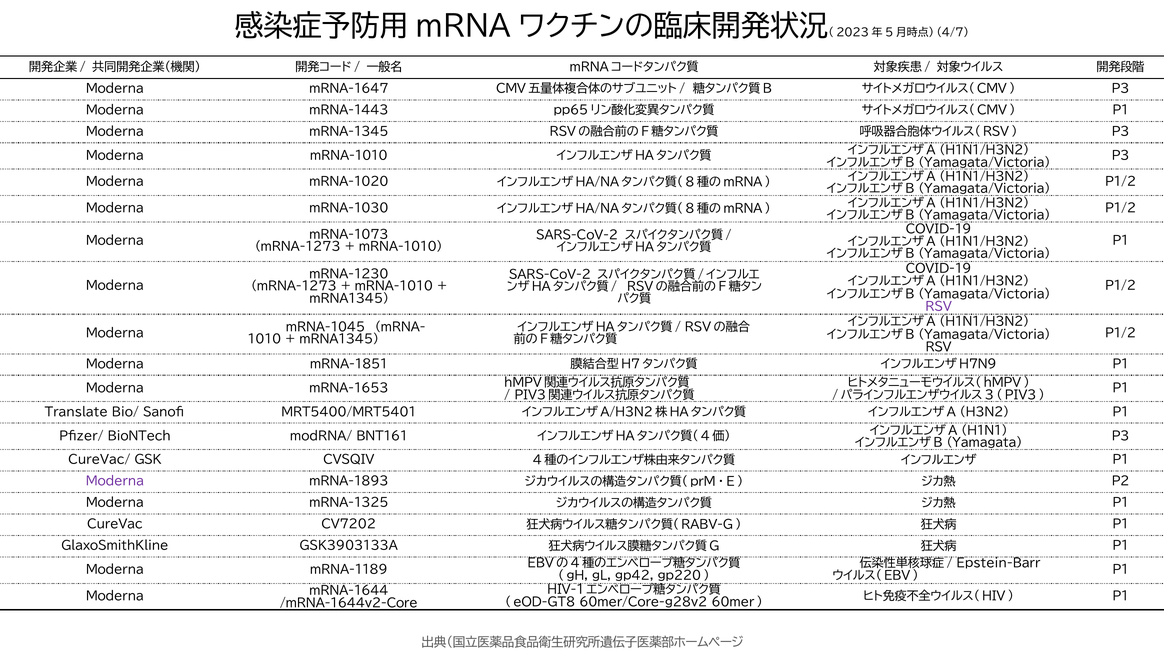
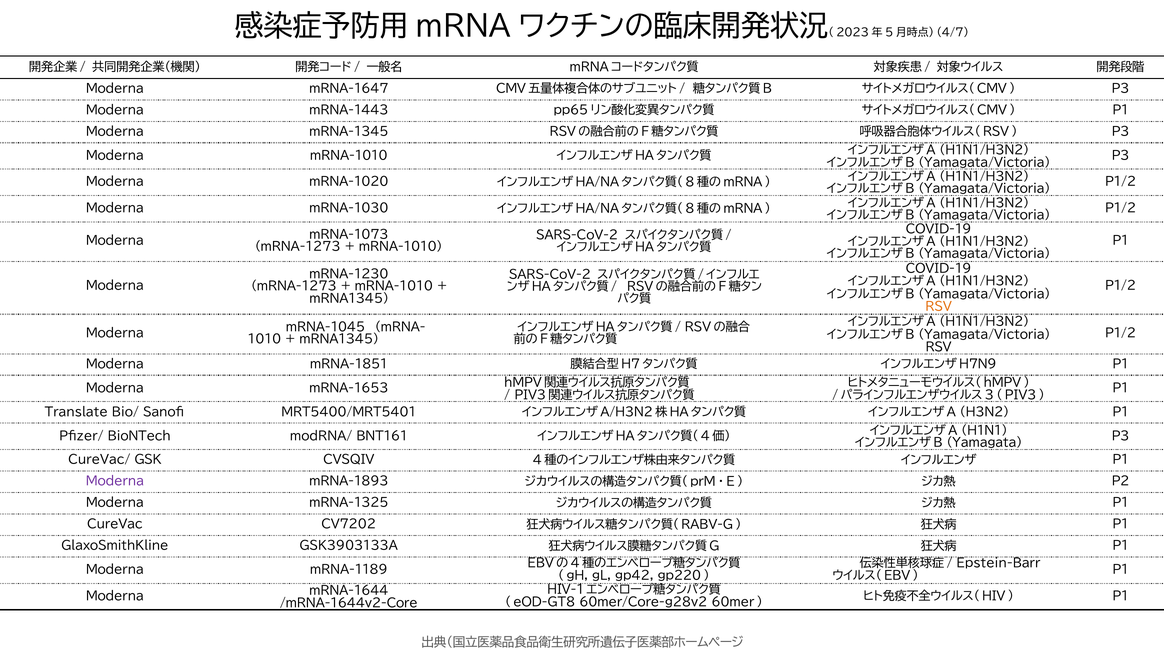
RSV at (939, 307) colour: purple -> orange
